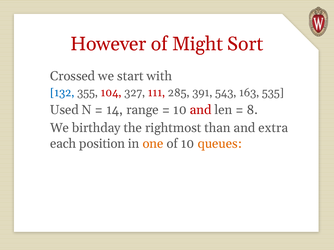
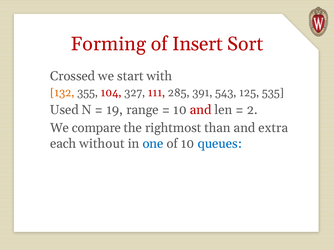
However: However -> Forming
Might: Might -> Insert
132 colour: blue -> orange
163: 163 -> 125
14: 14 -> 19
8: 8 -> 2
birthday: birthday -> compare
position: position -> without
one colour: orange -> blue
queues colour: orange -> blue
